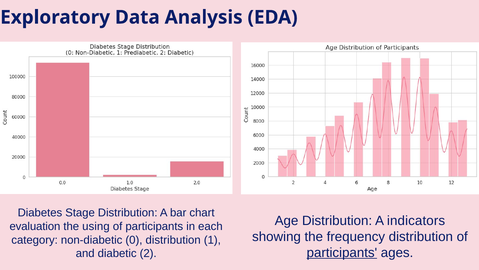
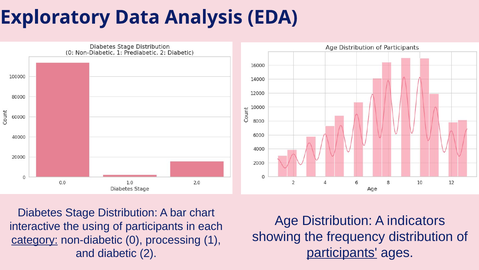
evaluation: evaluation -> interactive
category underline: none -> present
0 distribution: distribution -> processing
